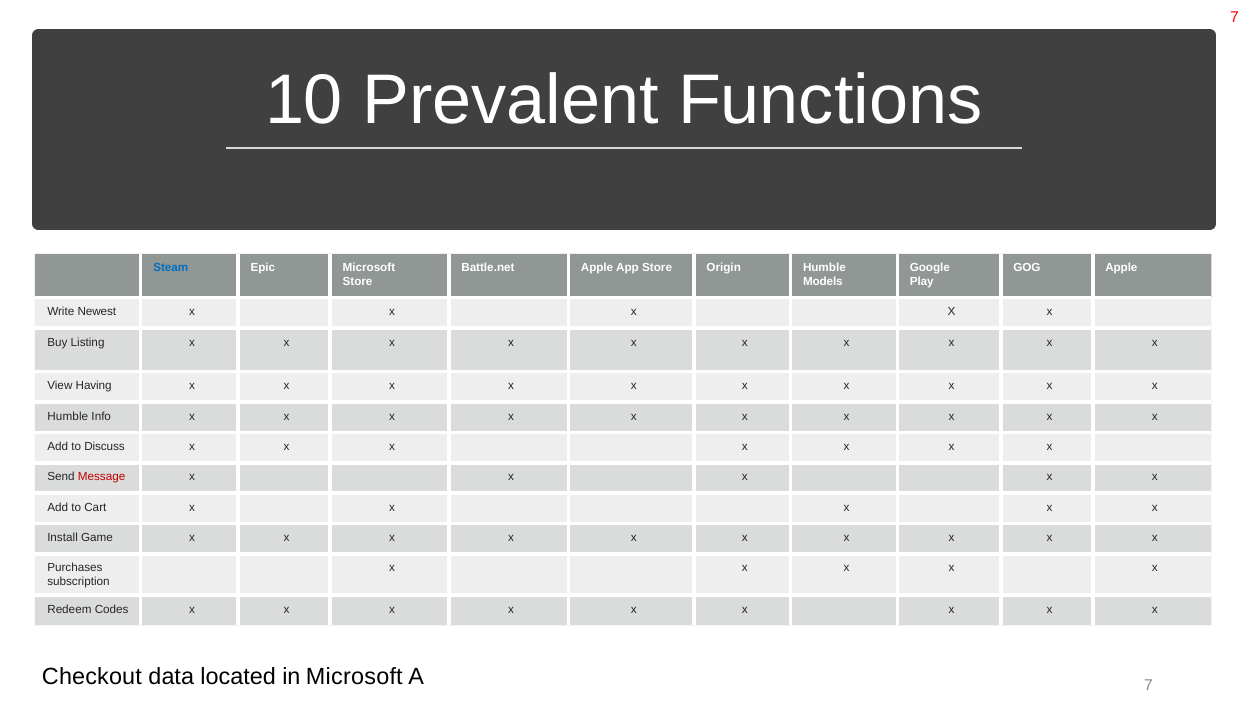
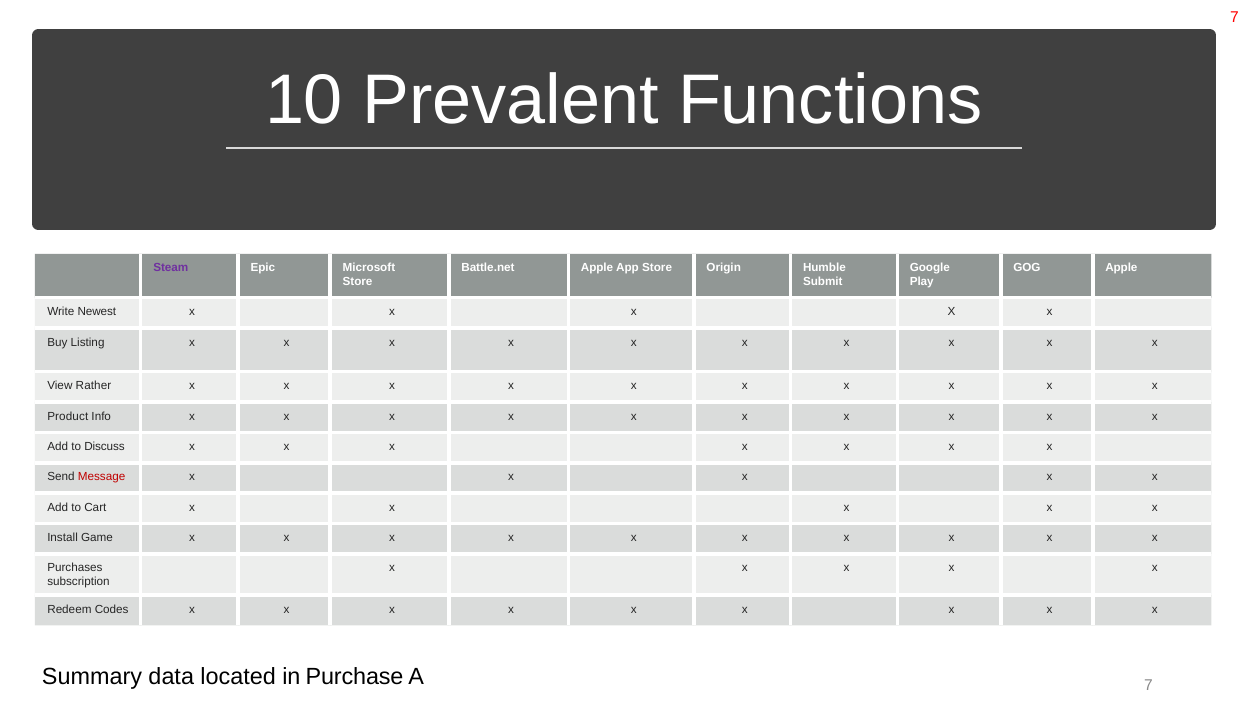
Steam colour: blue -> purple
Models: Models -> Submit
Having: Having -> Rather
Humble at (68, 416): Humble -> Product
Checkout: Checkout -> Summary
in Microsoft: Microsoft -> Purchase
